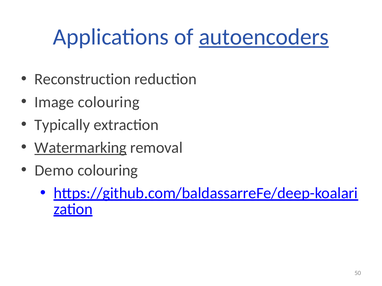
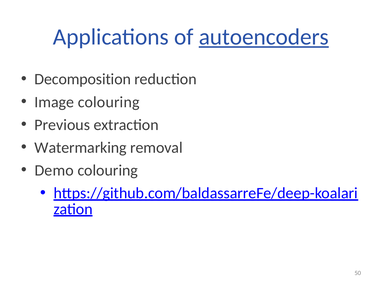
Reconstruction: Reconstruction -> Decomposition
Typically: Typically -> Previous
Watermarking underline: present -> none
